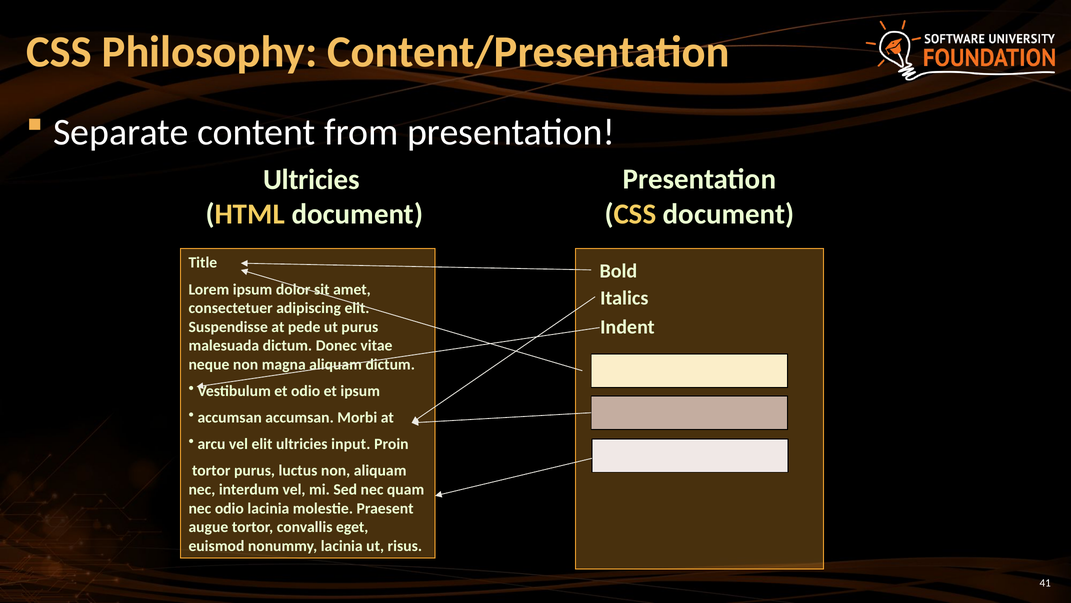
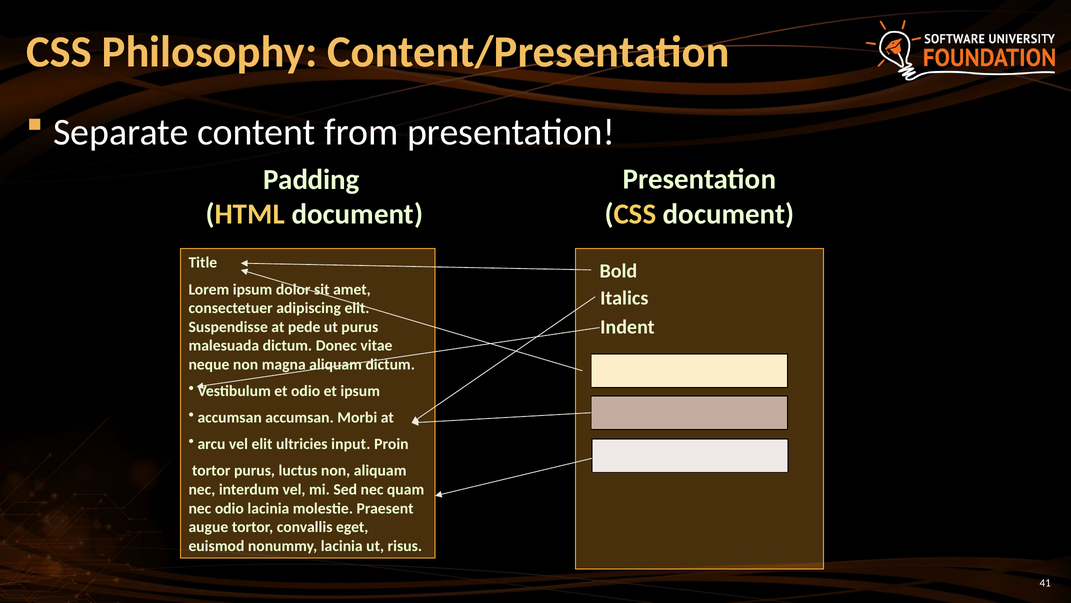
Ultricies at (311, 179): Ultricies -> Padding
